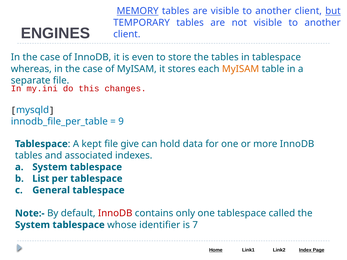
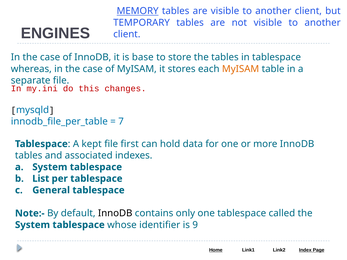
but underline: present -> none
even: even -> base
9: 9 -> 7
give: give -> first
InnoDB at (115, 213) colour: red -> black
7: 7 -> 9
